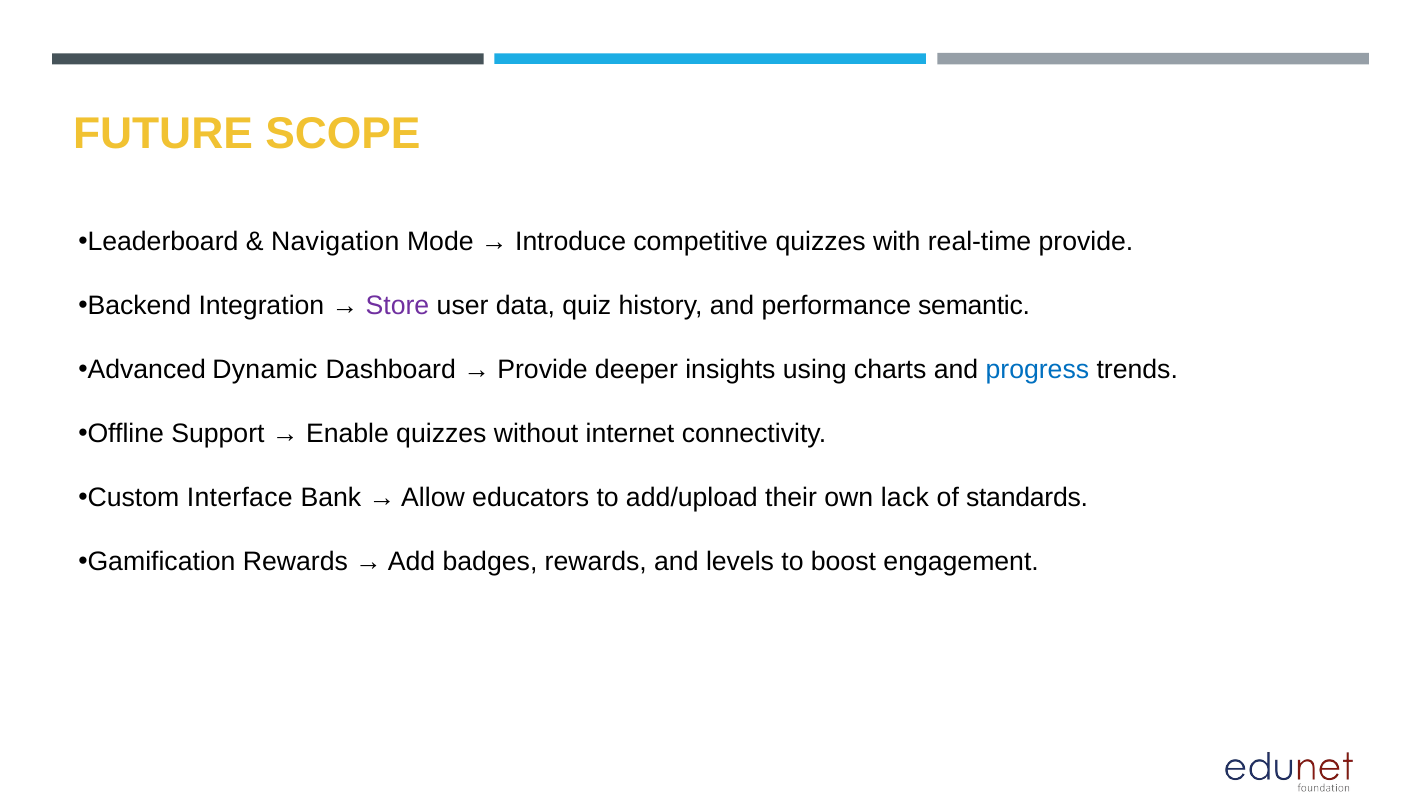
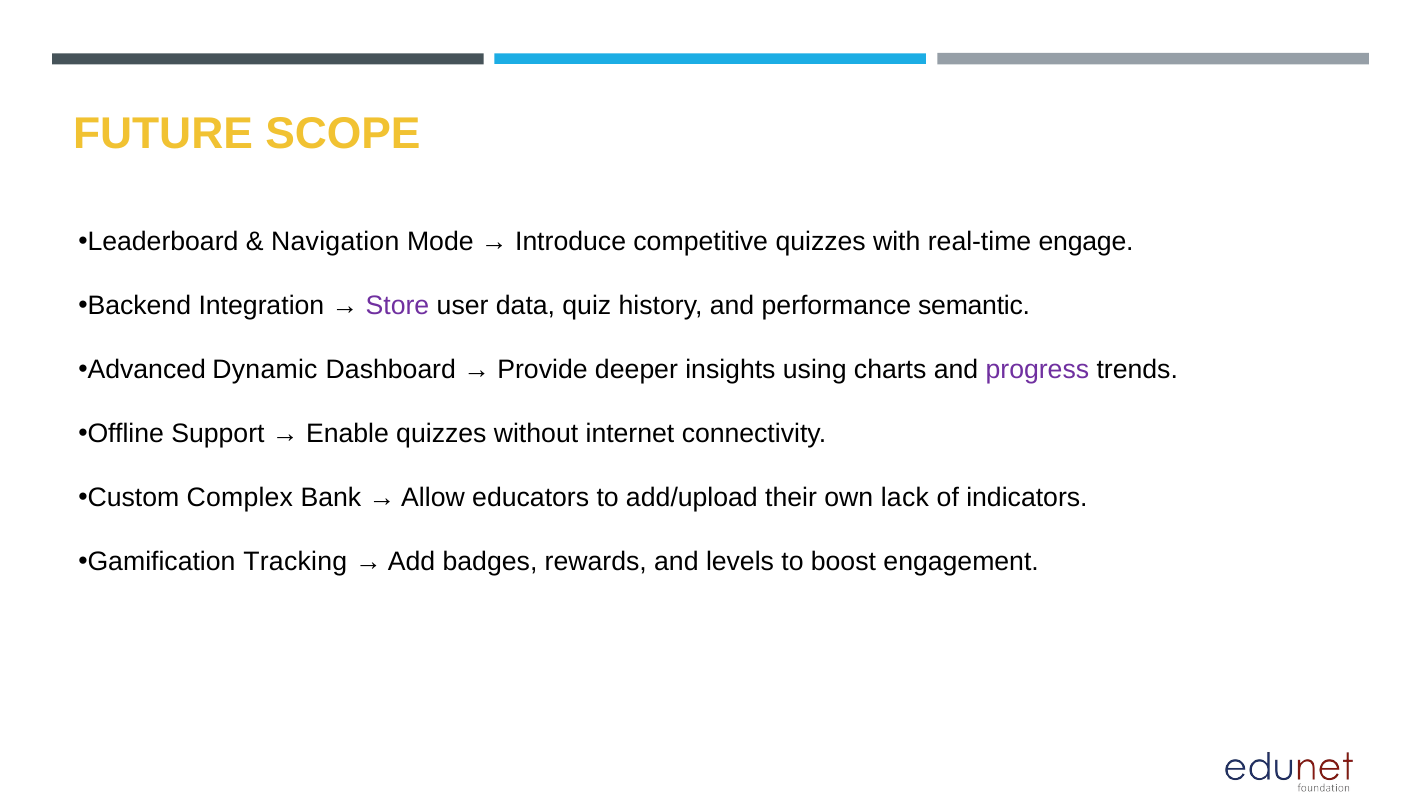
real-time provide: provide -> engage
progress colour: blue -> purple
Interface: Interface -> Complex
standards: standards -> indicators
Gamification Rewards: Rewards -> Tracking
